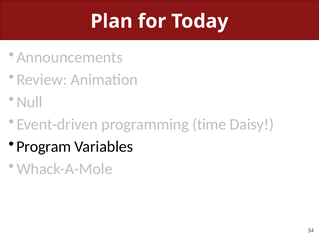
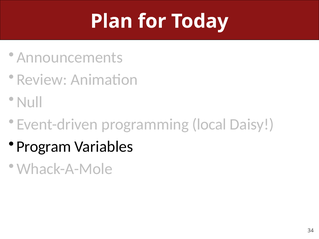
time: time -> local
